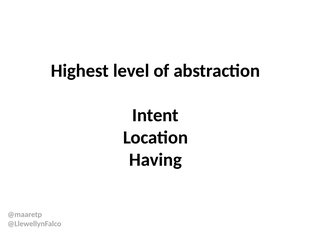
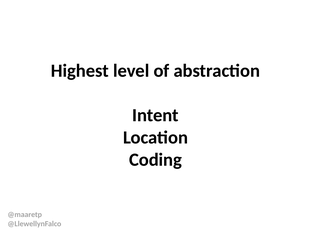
Having: Having -> Coding
